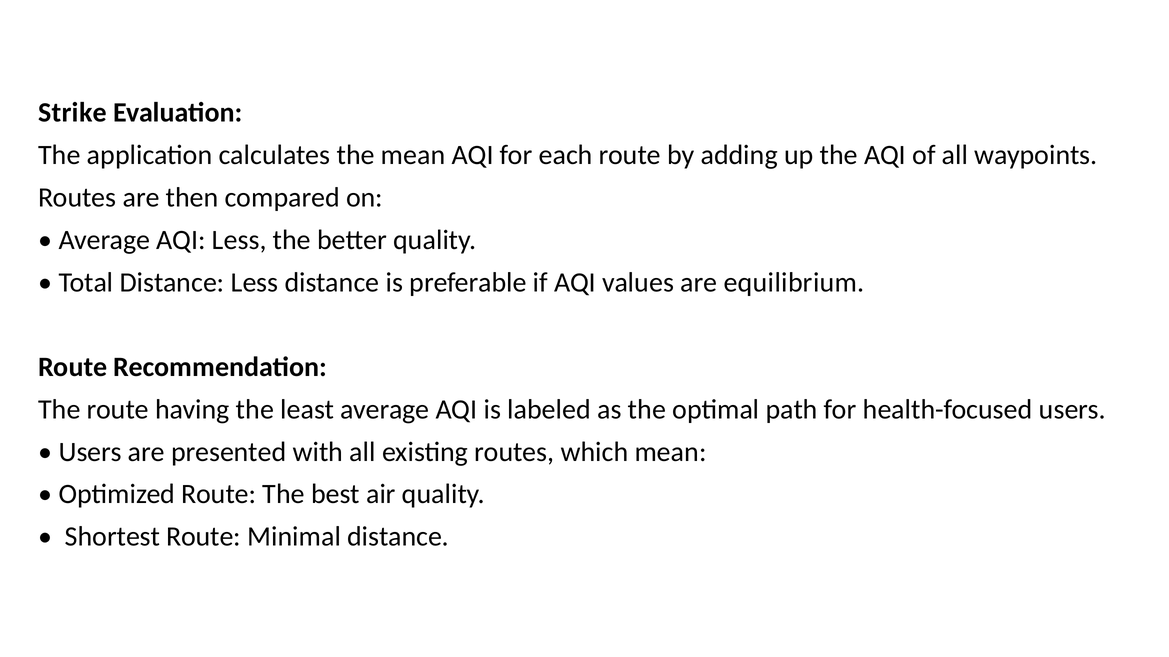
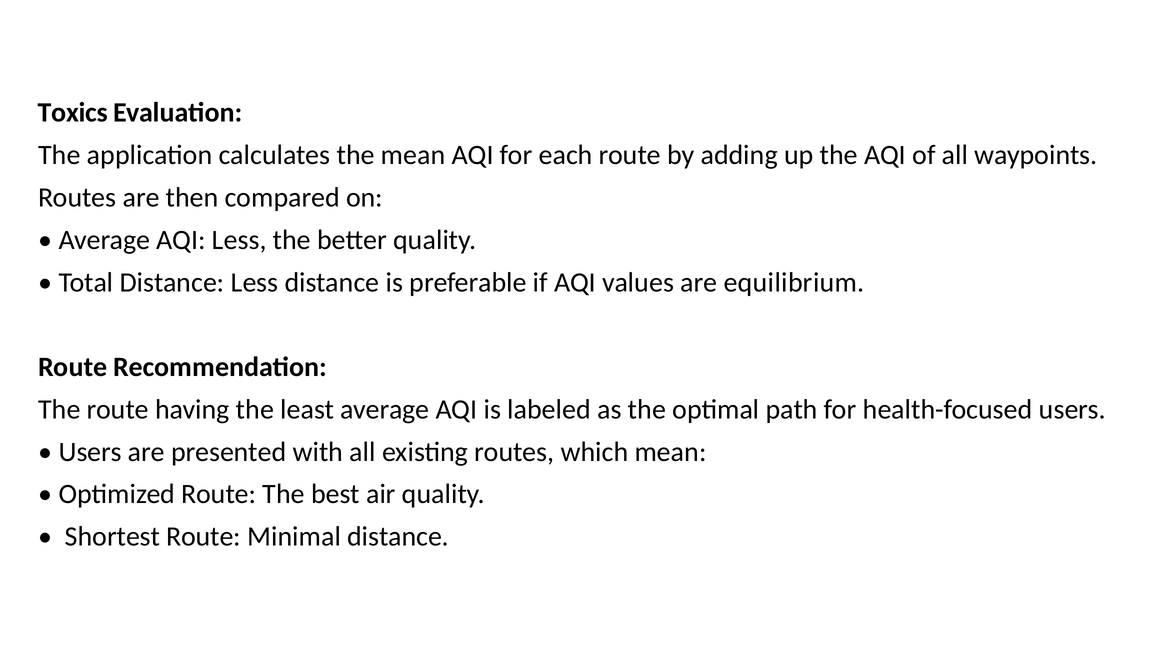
Strike: Strike -> Toxics
